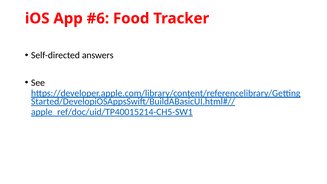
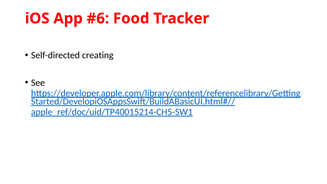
answers: answers -> creating
